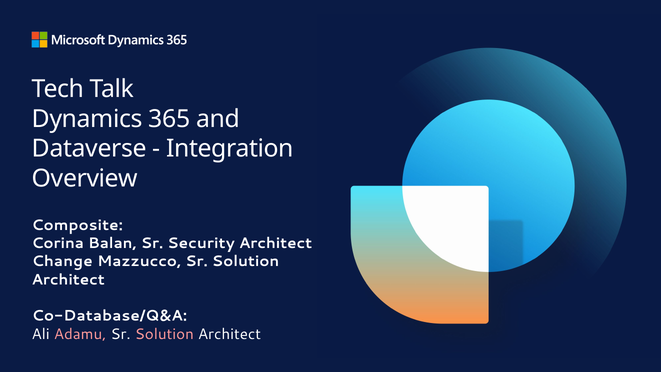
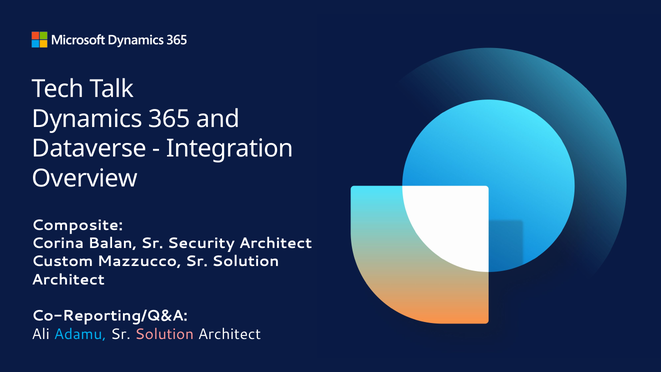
Change: Change -> Custom
Co-Database/Q&A: Co-Database/Q&A -> Co-Reporting/Q&A
Adamu colour: pink -> light blue
